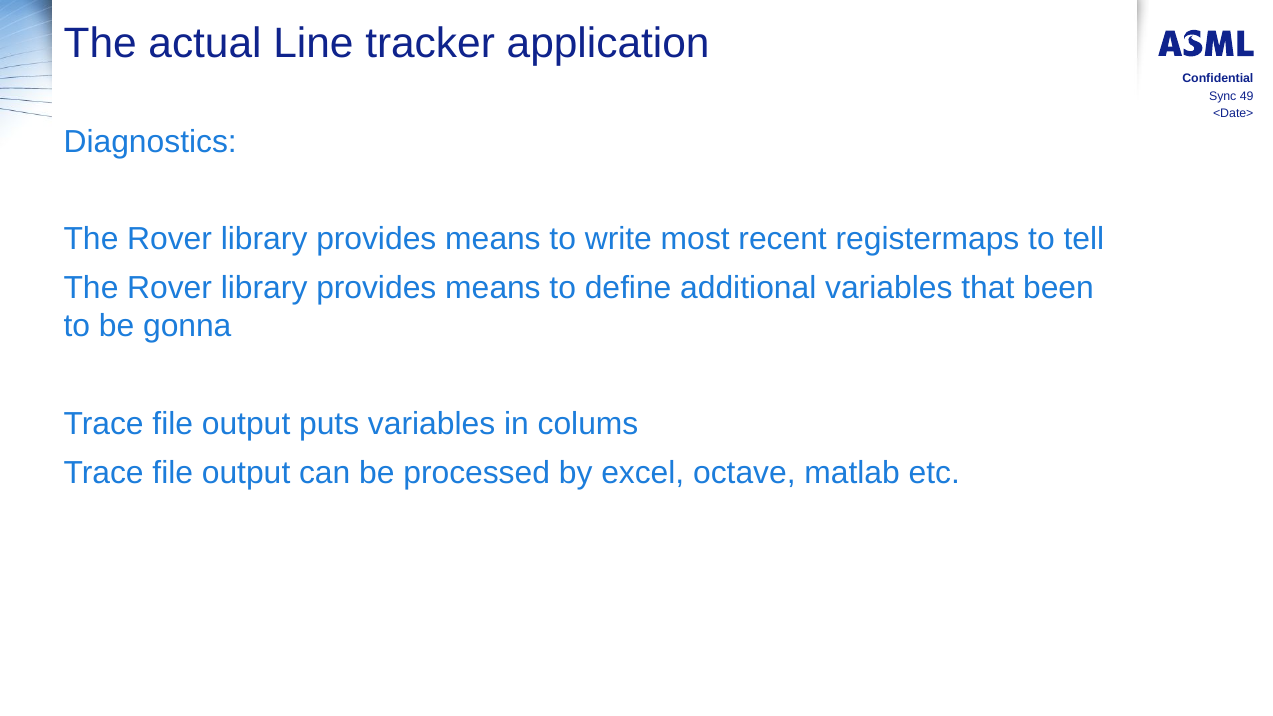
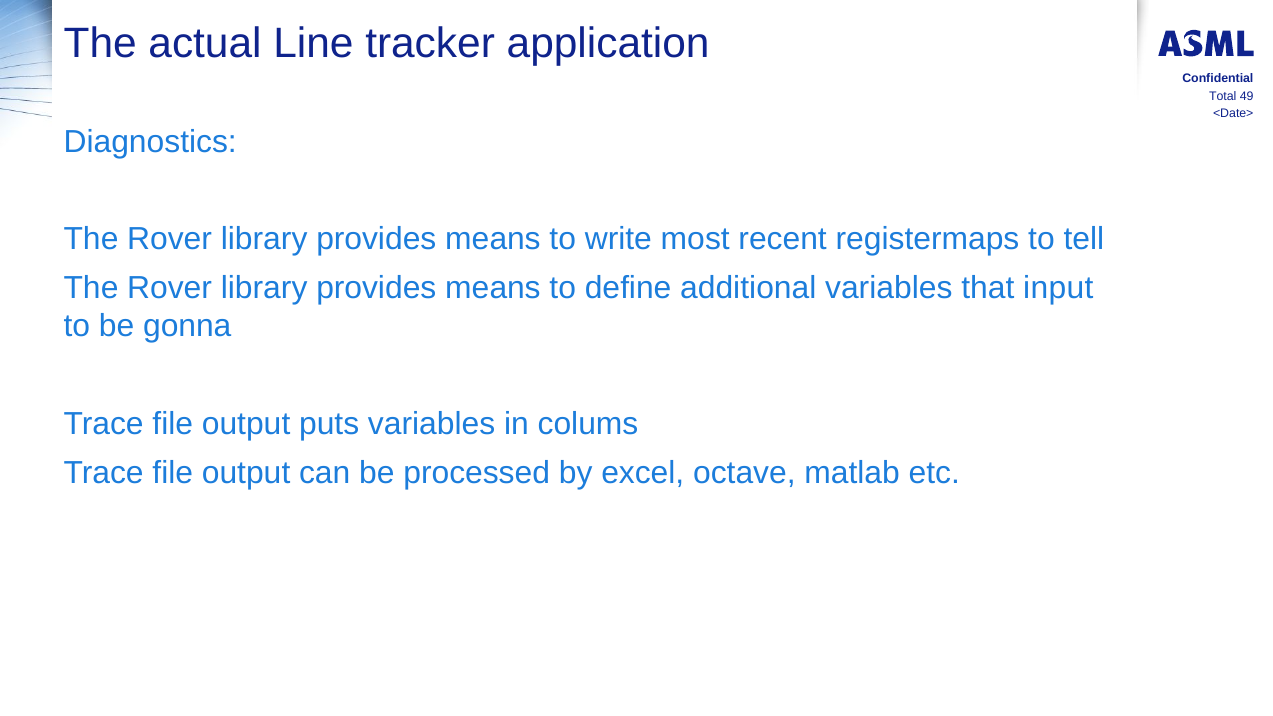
Sync: Sync -> Total
been: been -> input
